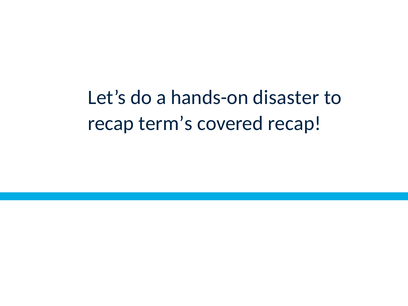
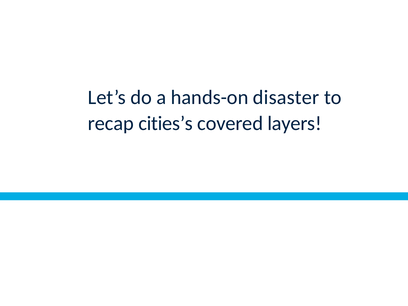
term’s: term’s -> cities’s
covered recap: recap -> layers
